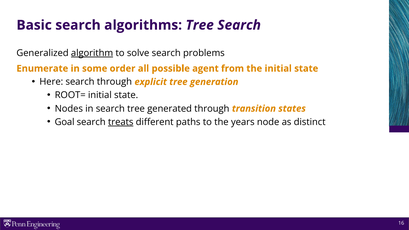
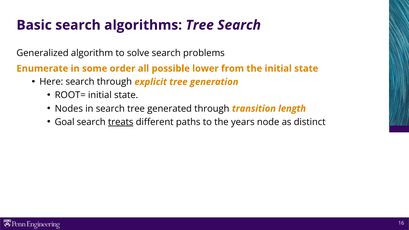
algorithm underline: present -> none
agent: agent -> lower
states: states -> length
